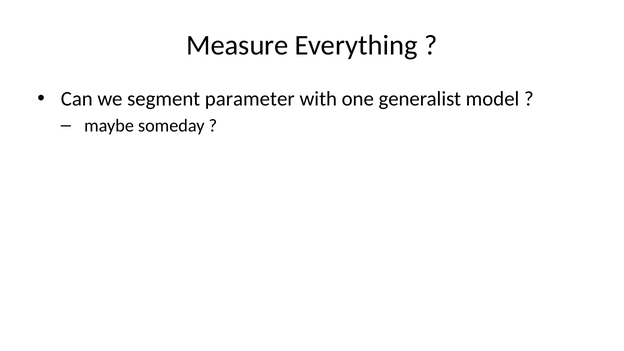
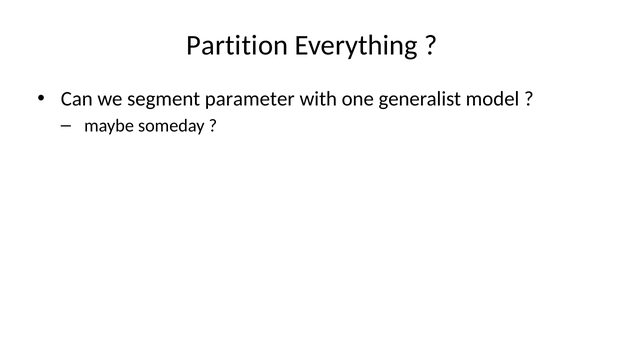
Measure: Measure -> Partition
